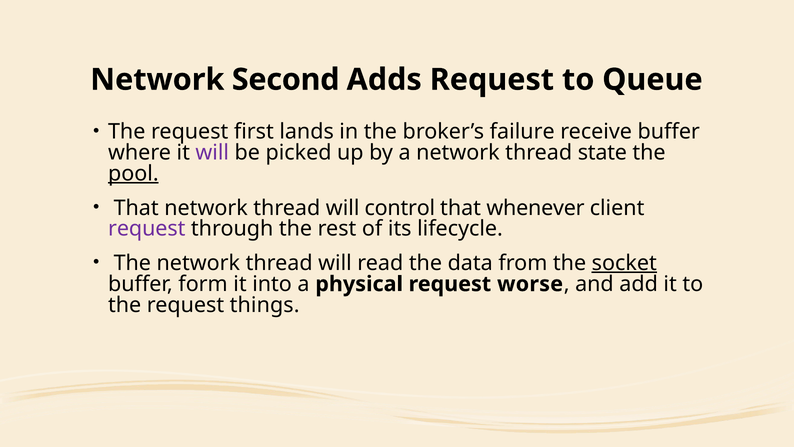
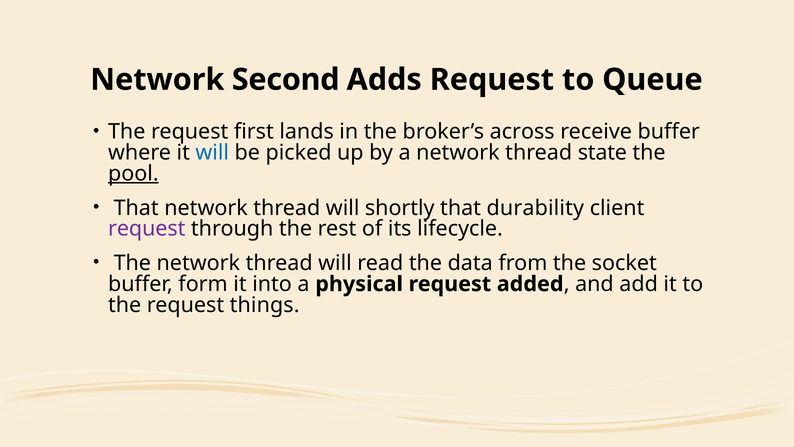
failure: failure -> across
will at (212, 153) colour: purple -> blue
control: control -> shortly
whenever: whenever -> durability
socket underline: present -> none
worse: worse -> added
